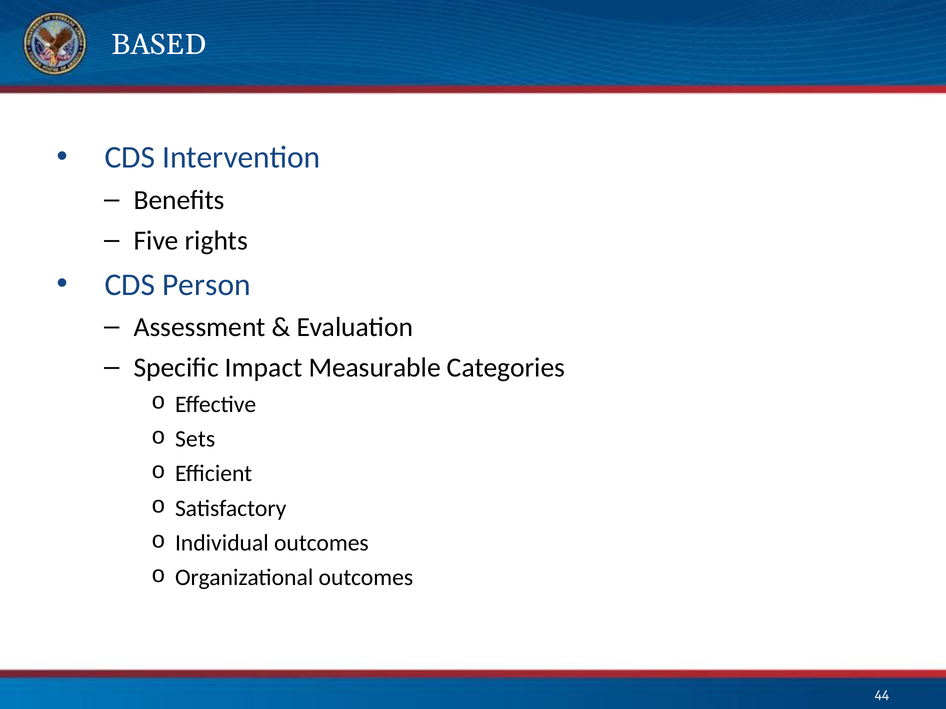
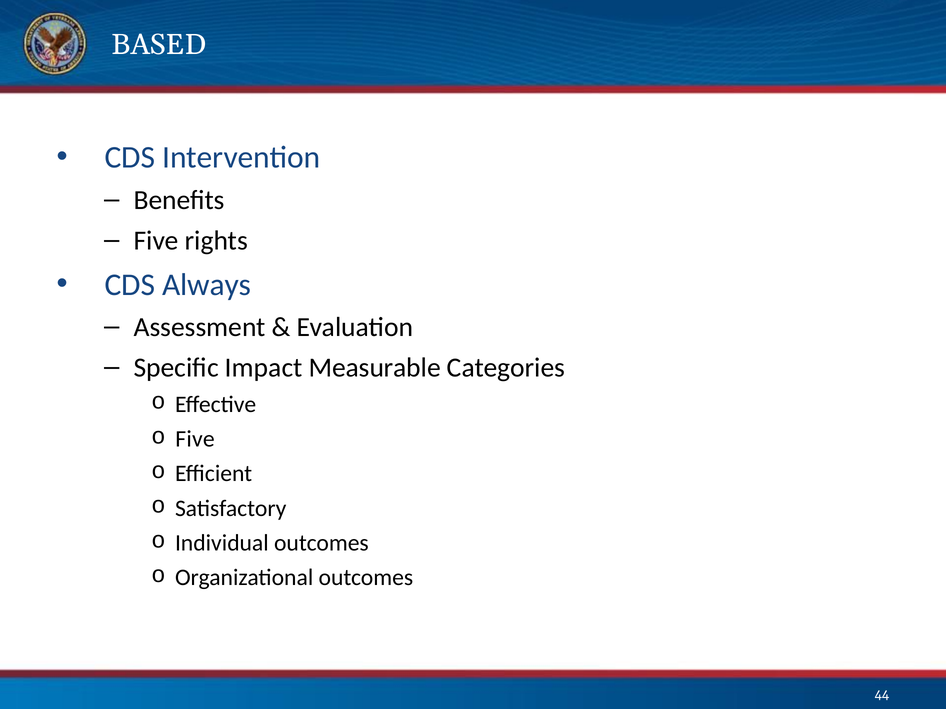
Person: Person -> Always
Sets at (195, 439): Sets -> Five
